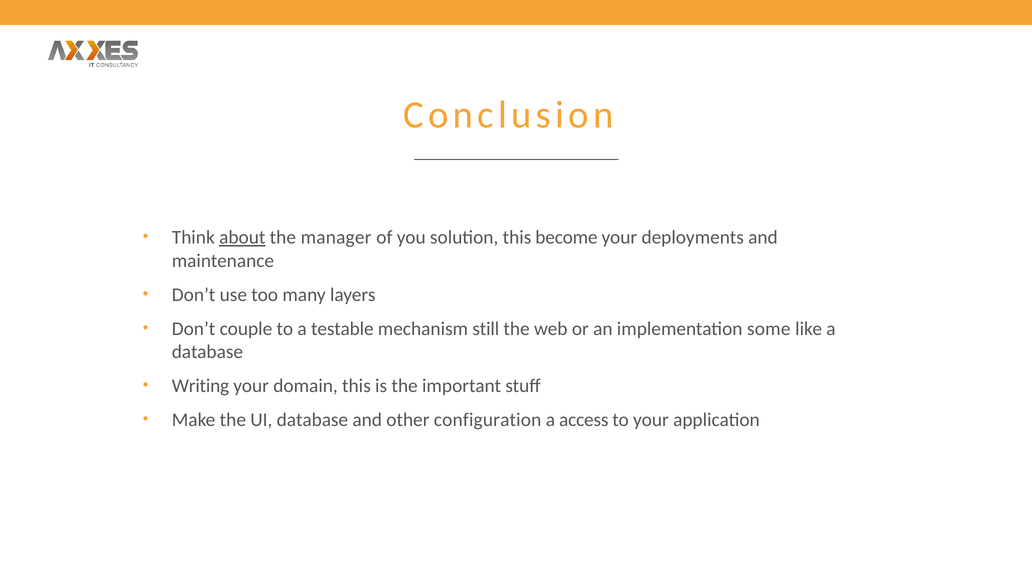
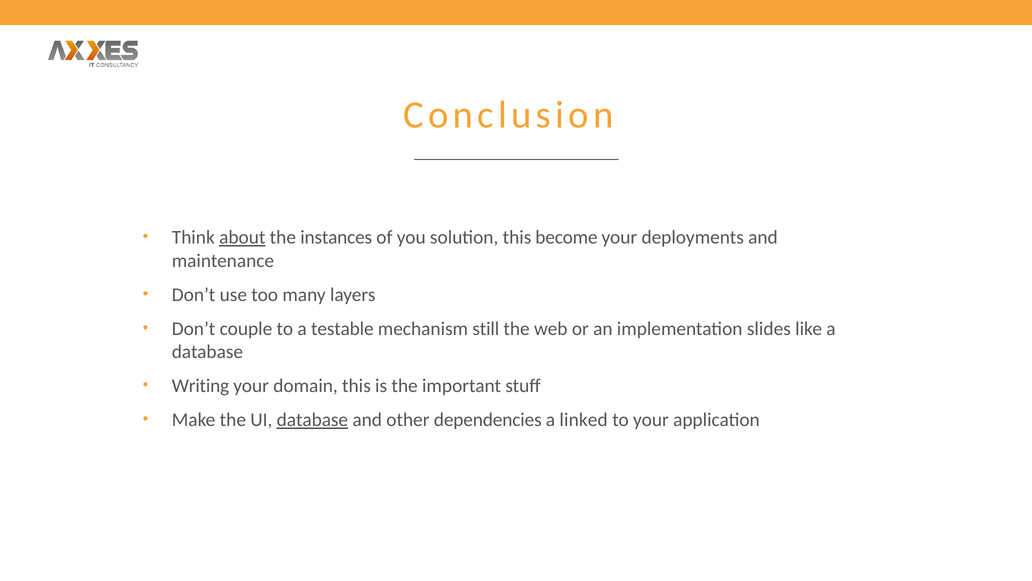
manager: manager -> instances
some: some -> slides
database at (312, 420) underline: none -> present
configuration: configuration -> dependencies
access: access -> linked
